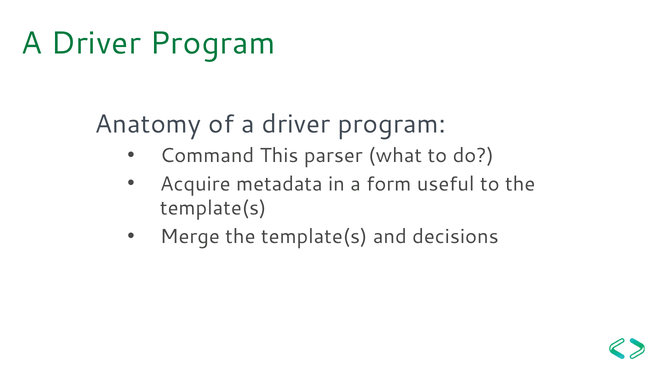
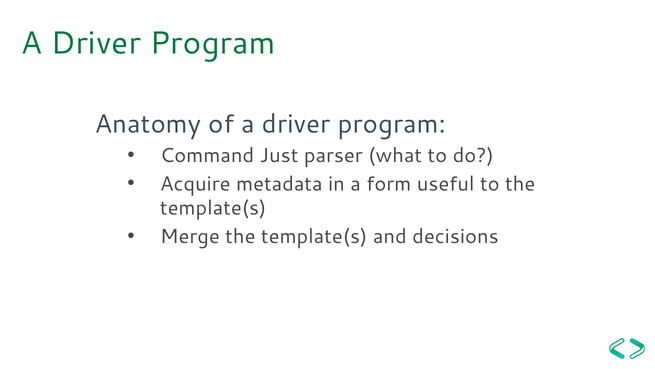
This: This -> Just
